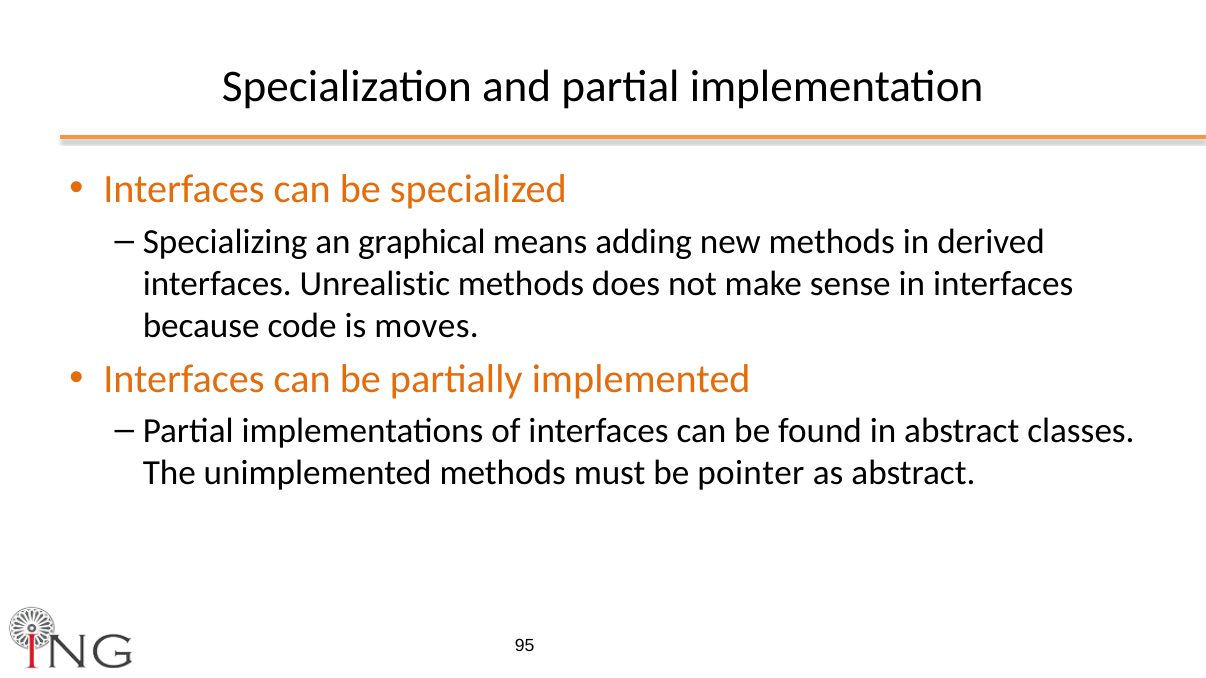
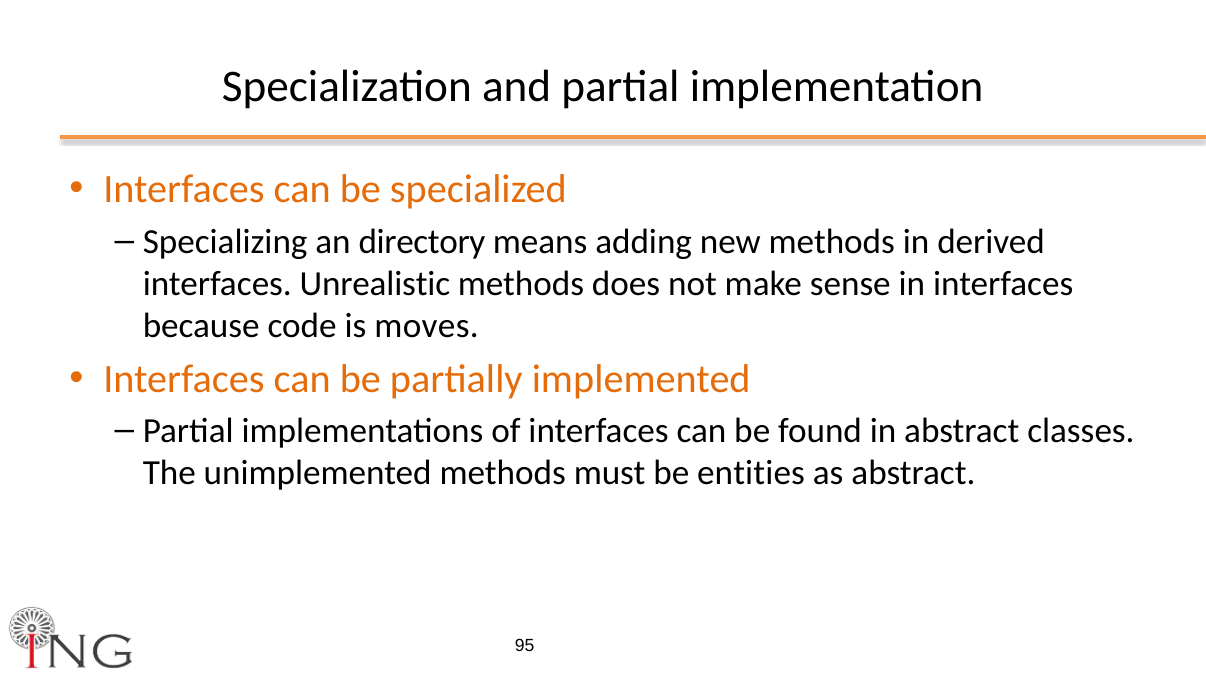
graphical: graphical -> directory
pointer: pointer -> entities
